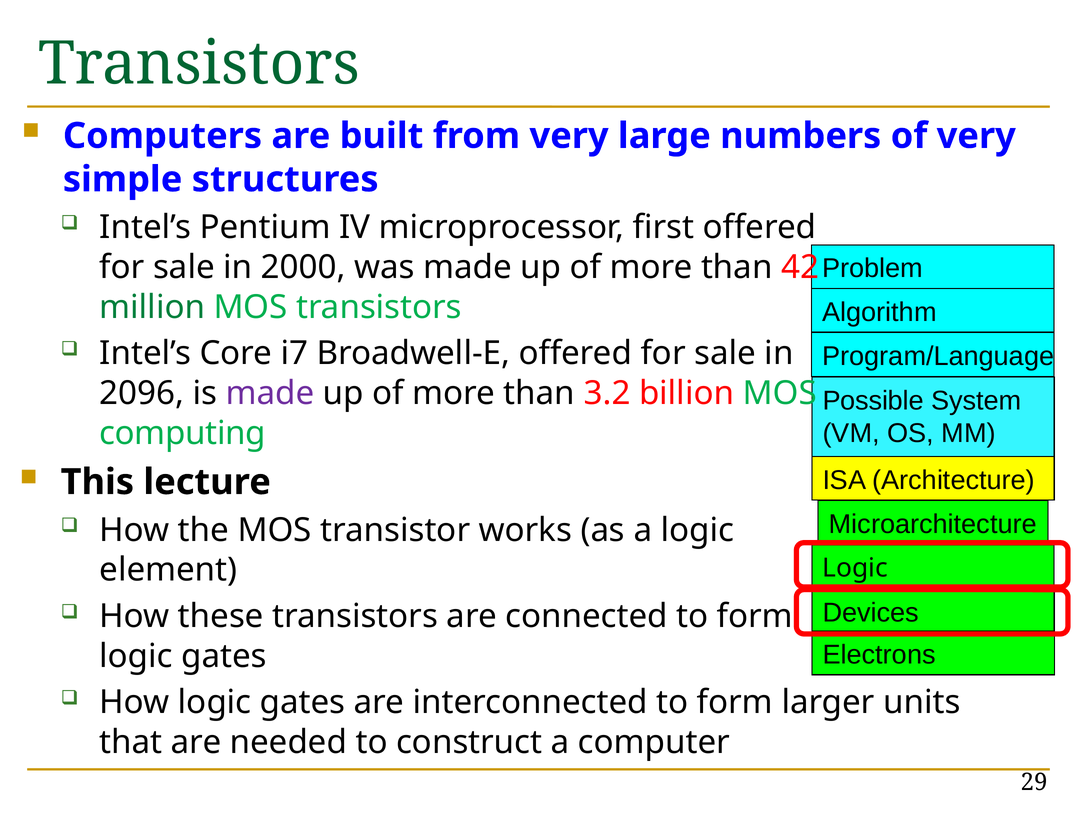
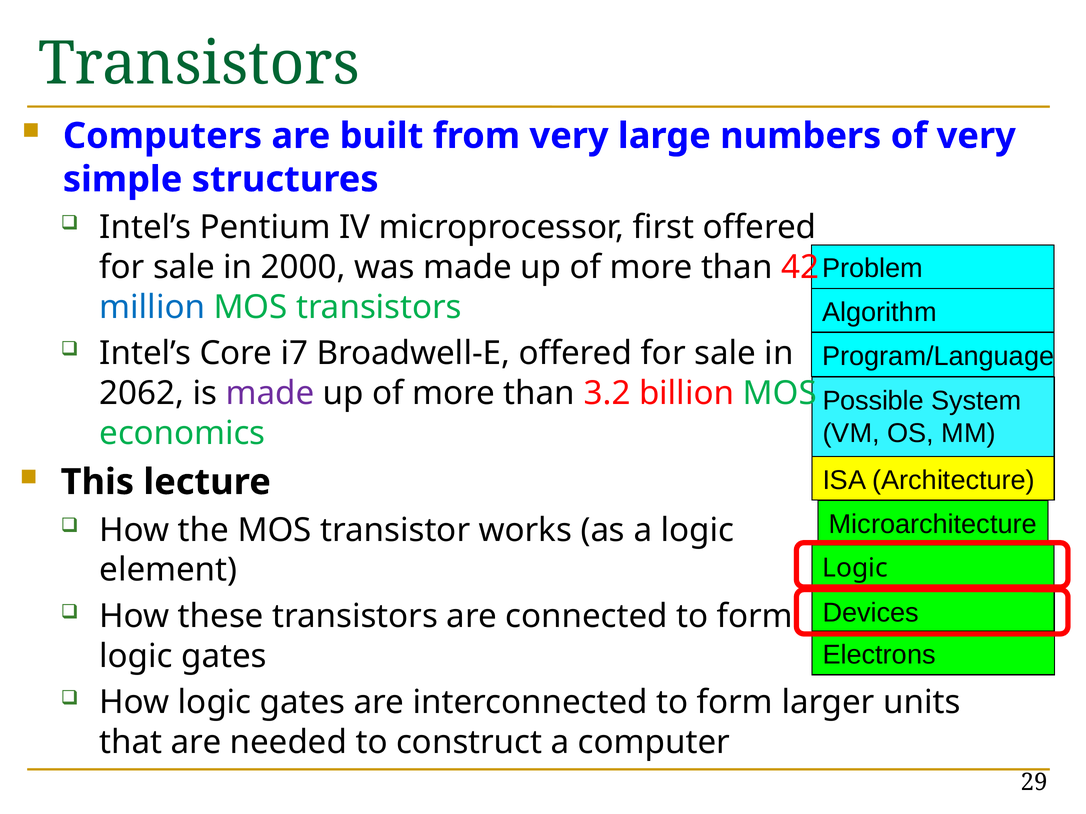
million colour: green -> blue
2096: 2096 -> 2062
computing: computing -> economics
